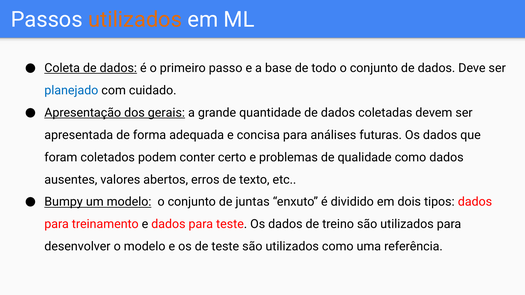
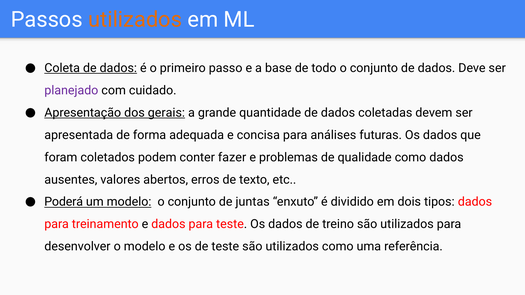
planejado colour: blue -> purple
certo: certo -> fazer
Bumpy: Bumpy -> Poderá
